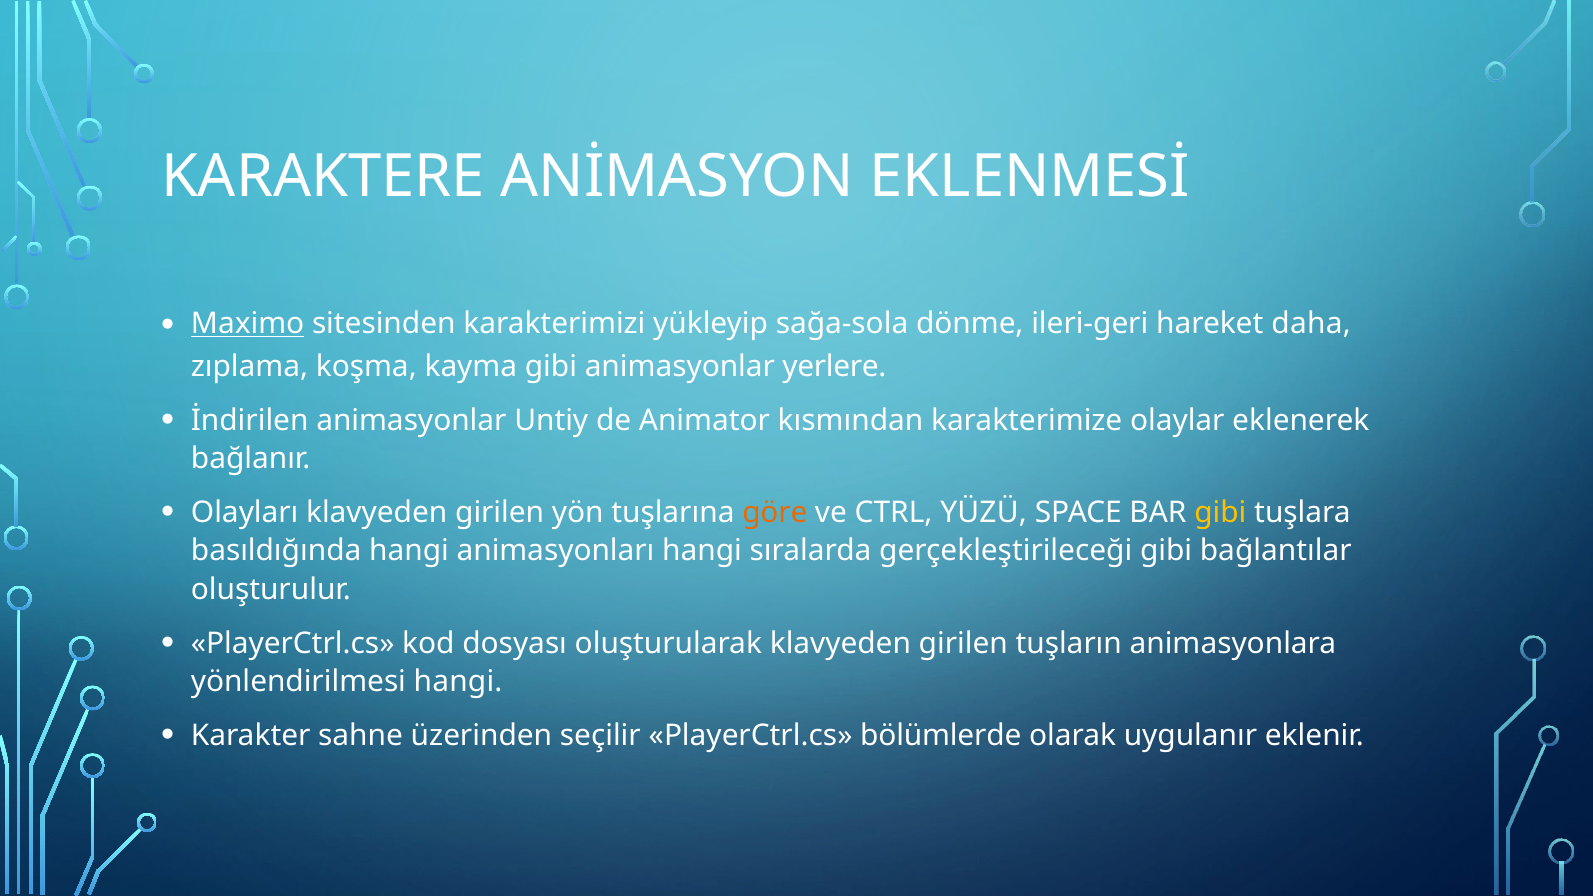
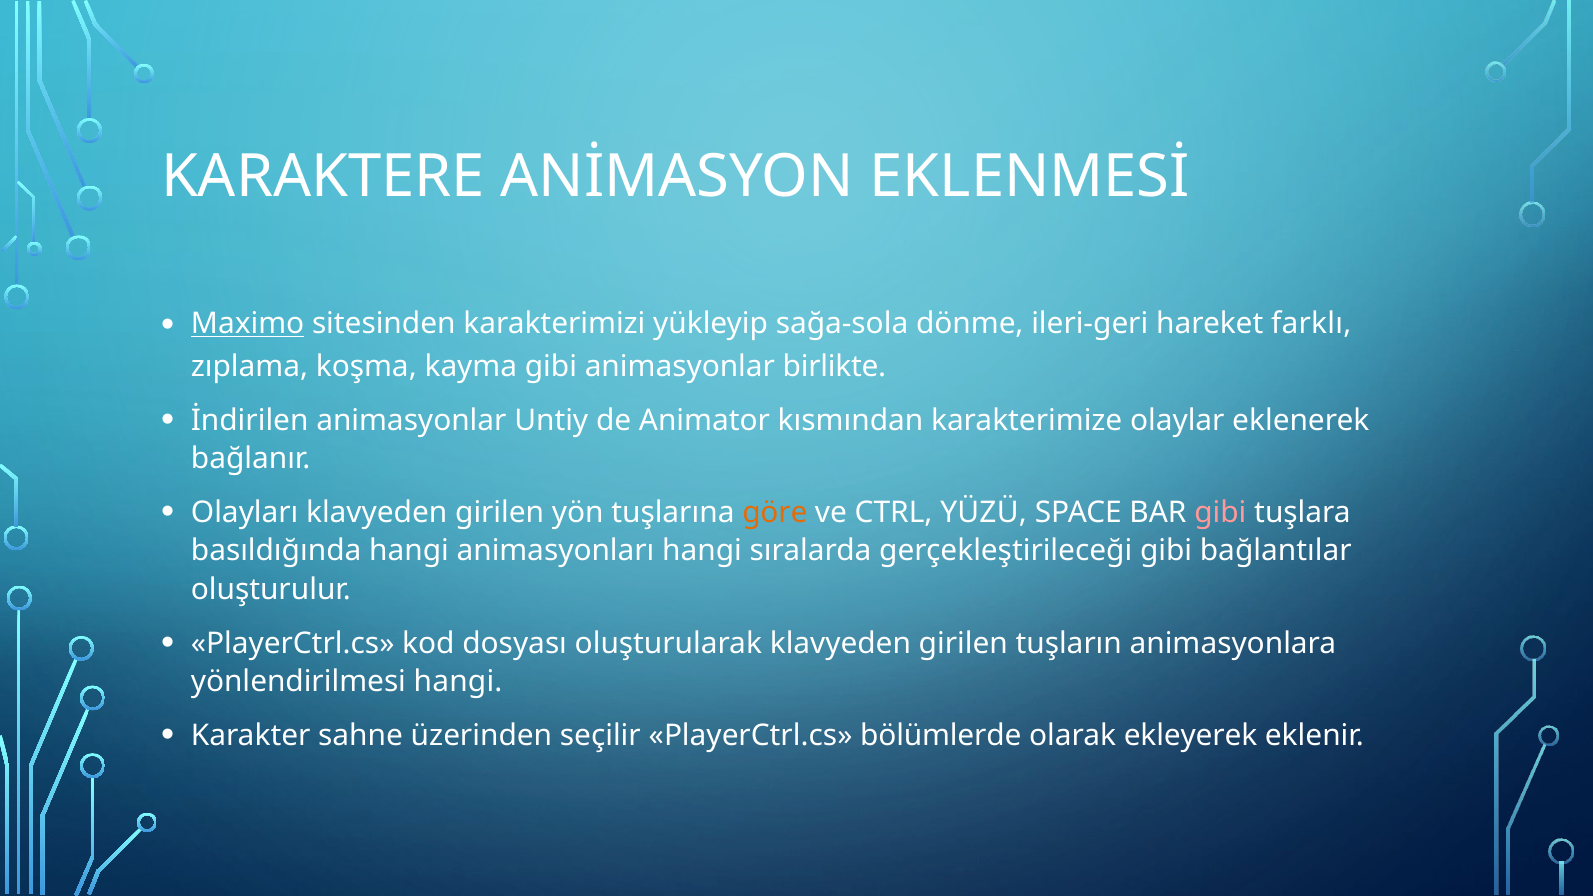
daha: daha -> farklı
yerlere: yerlere -> birlikte
gibi at (1220, 512) colour: yellow -> pink
uygulanır: uygulanır -> ekleyerek
